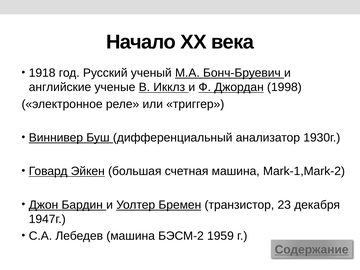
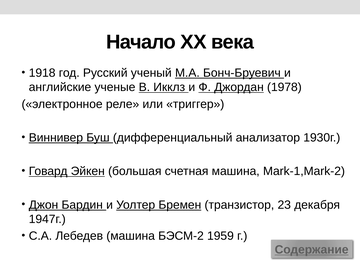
1998: 1998 -> 1978
